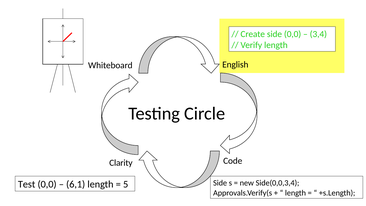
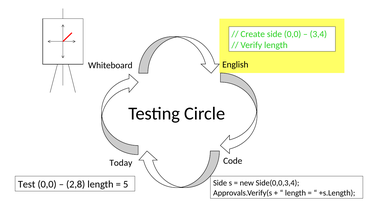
Clarity: Clarity -> Today
6,1: 6,1 -> 2,8
